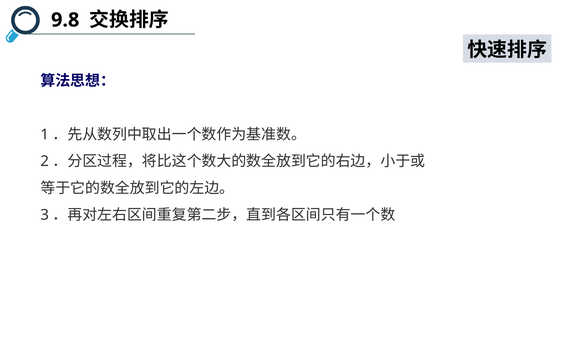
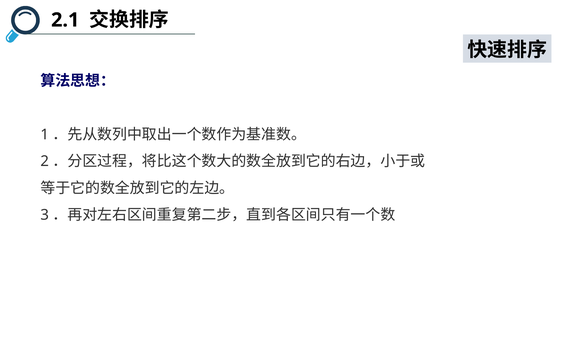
9.8: 9.8 -> 2.1
